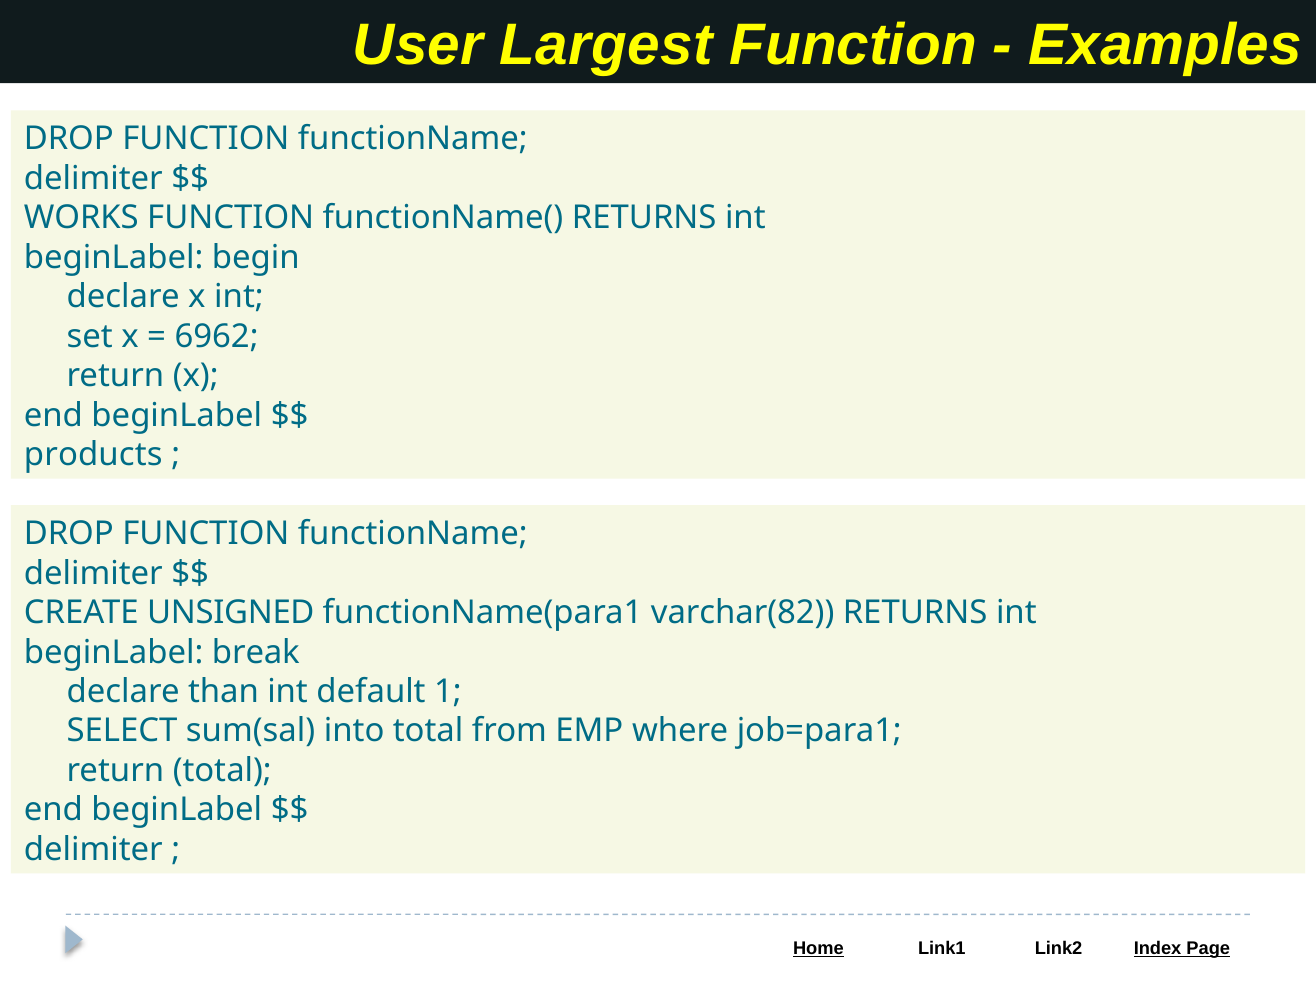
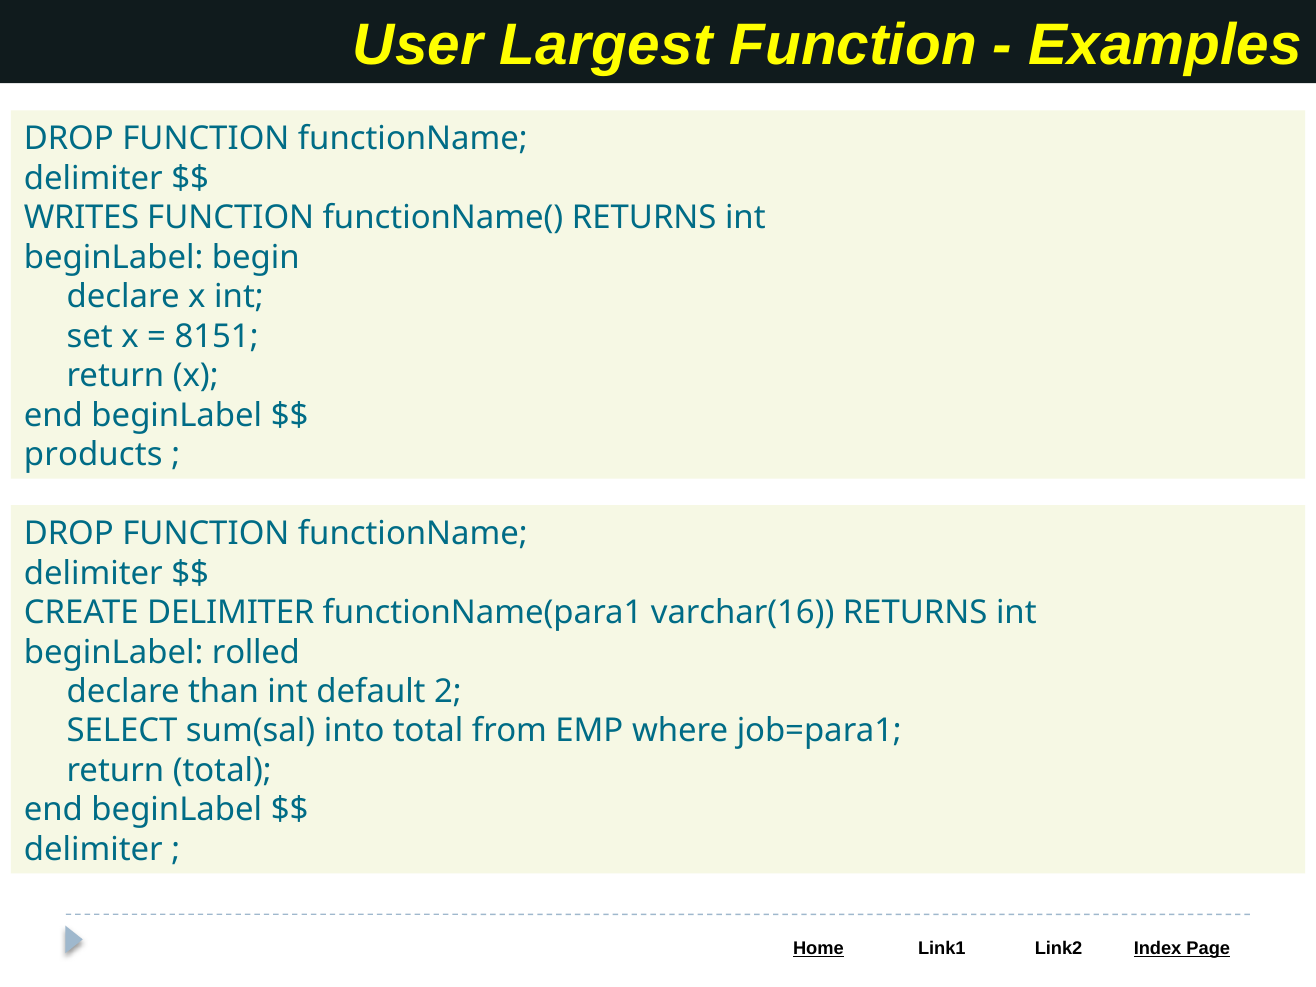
WORKS: WORKS -> WRITES
6962: 6962 -> 8151
CREATE UNSIGNED: UNSIGNED -> DELIMITER
varchar(82: varchar(82 -> varchar(16
break: break -> rolled
1: 1 -> 2
